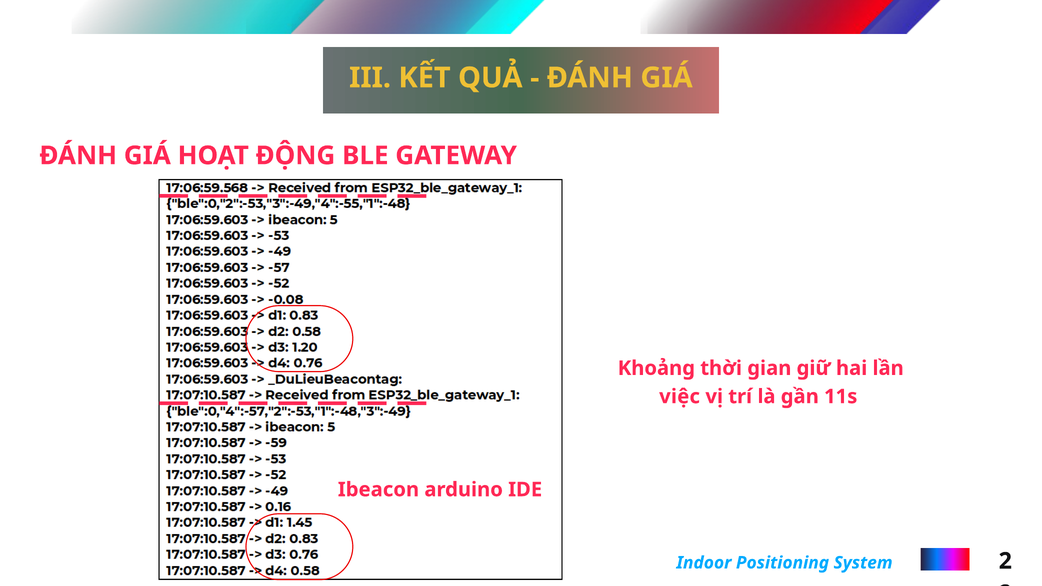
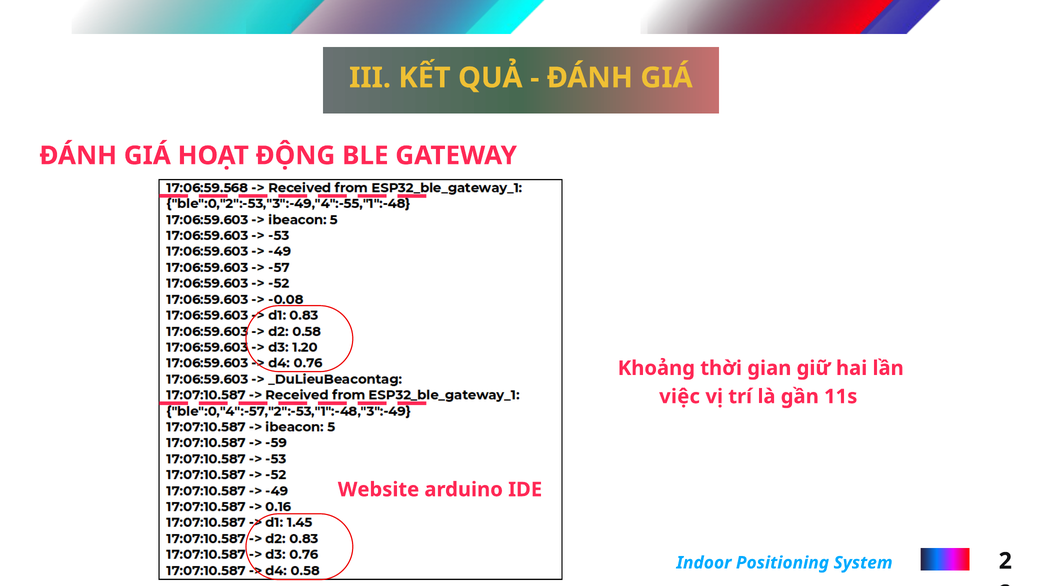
Ibeacon: Ibeacon -> Website
